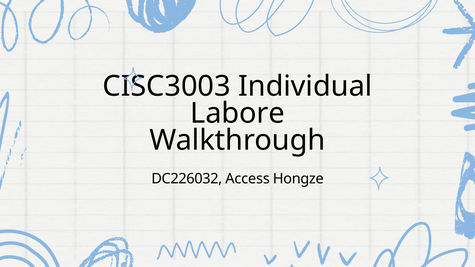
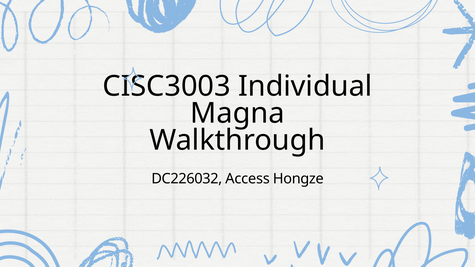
Labore: Labore -> Magna
